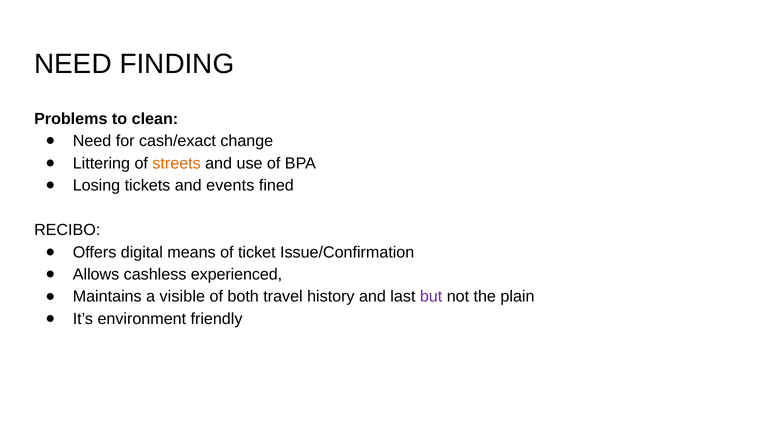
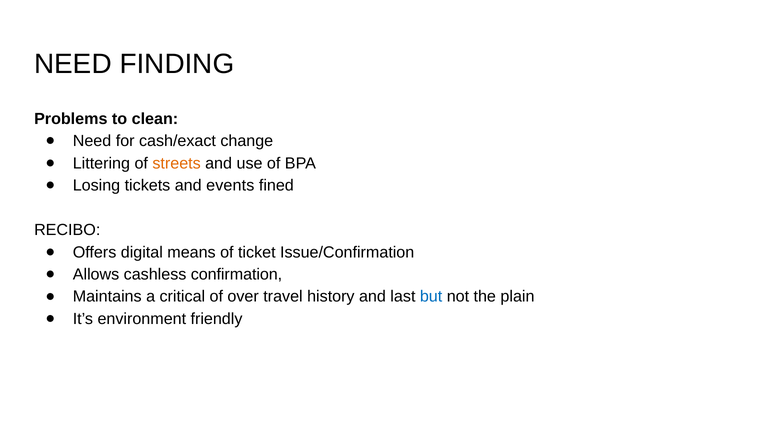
experienced: experienced -> confirmation
visible: visible -> critical
both: both -> over
but colour: purple -> blue
